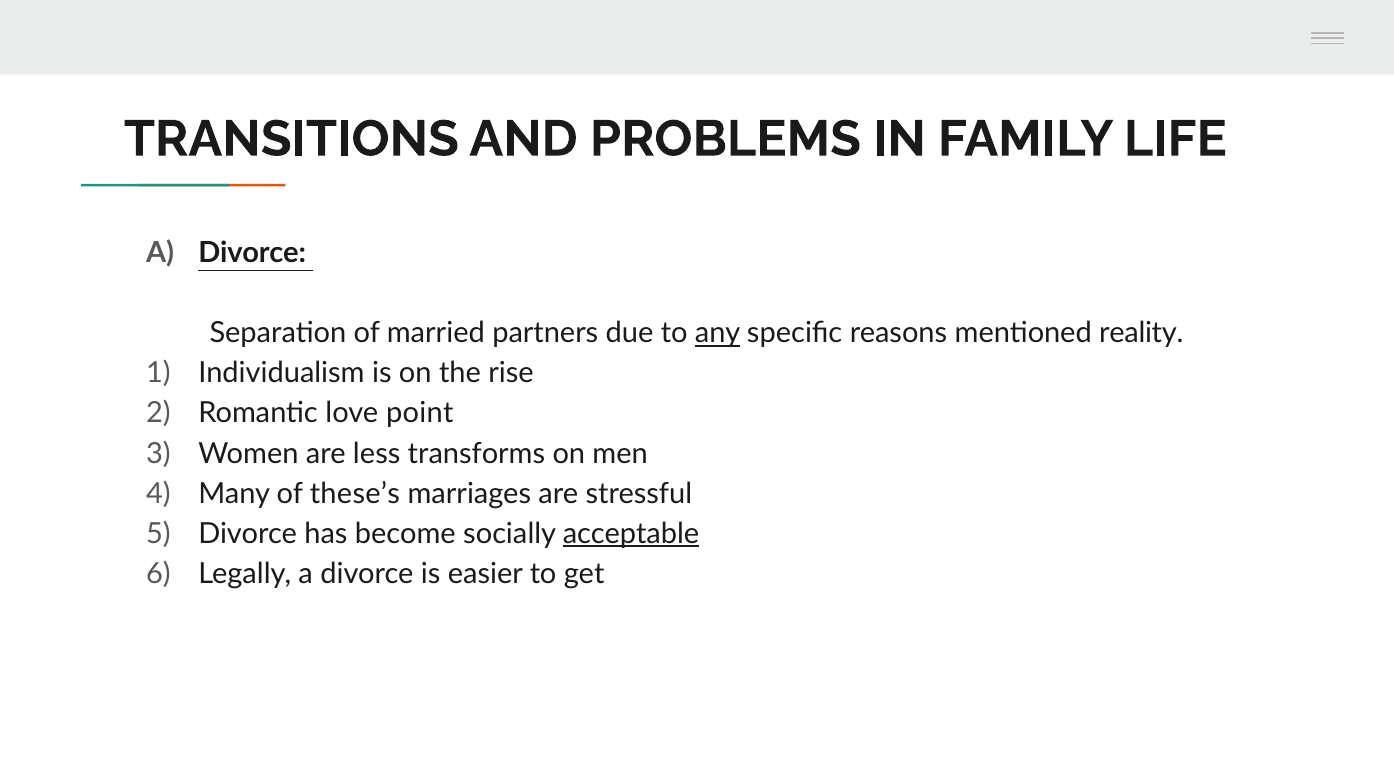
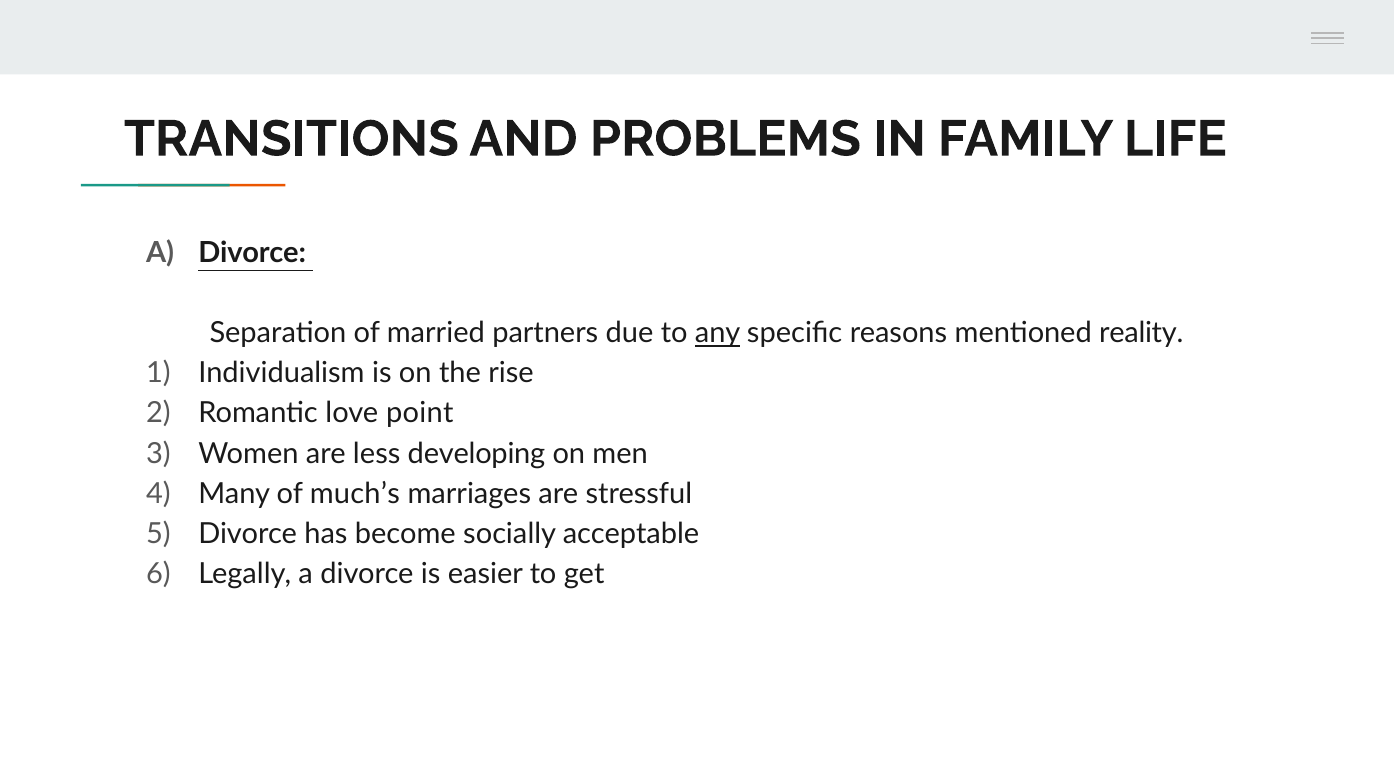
transforms: transforms -> developing
these’s: these’s -> much’s
acceptable underline: present -> none
